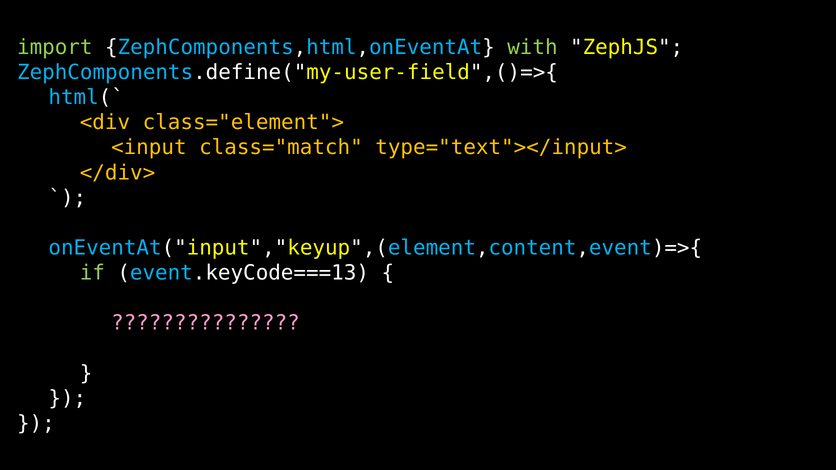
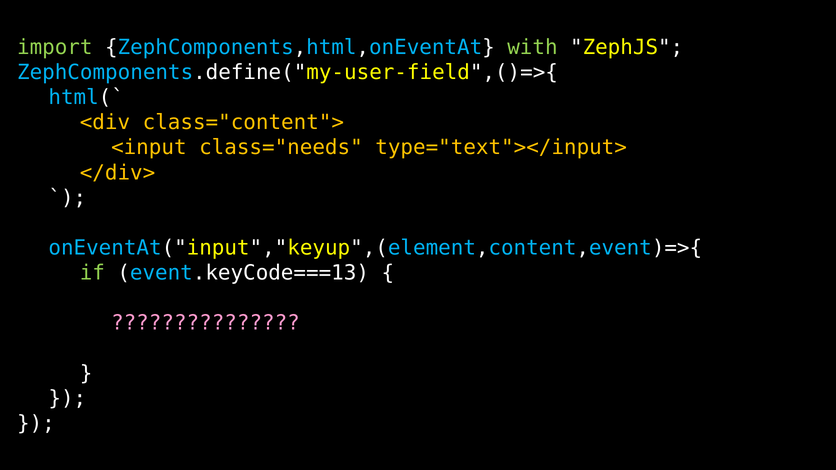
class="element">: class="element"> -> class="content">
class="match: class="match -> class="needs
